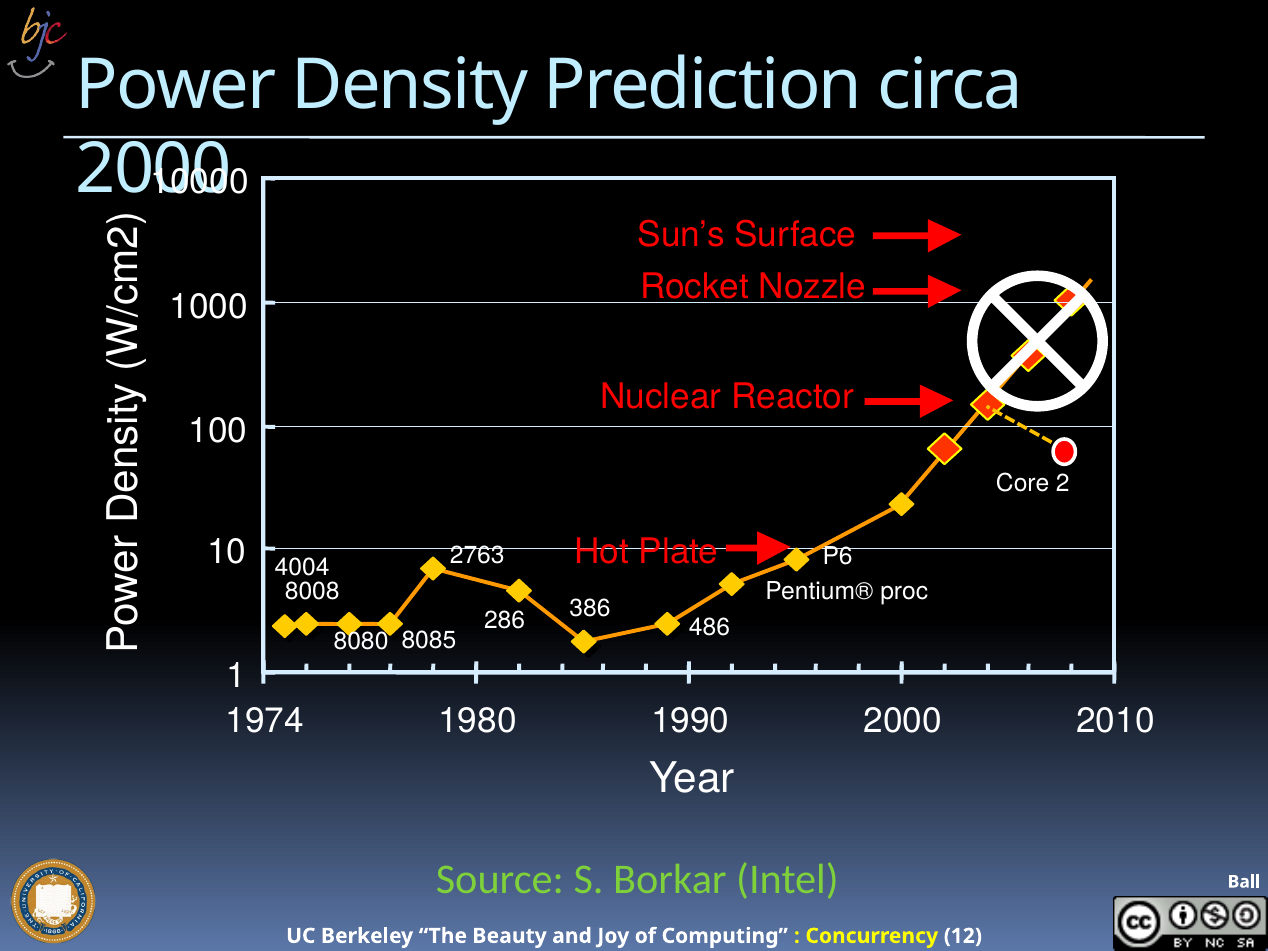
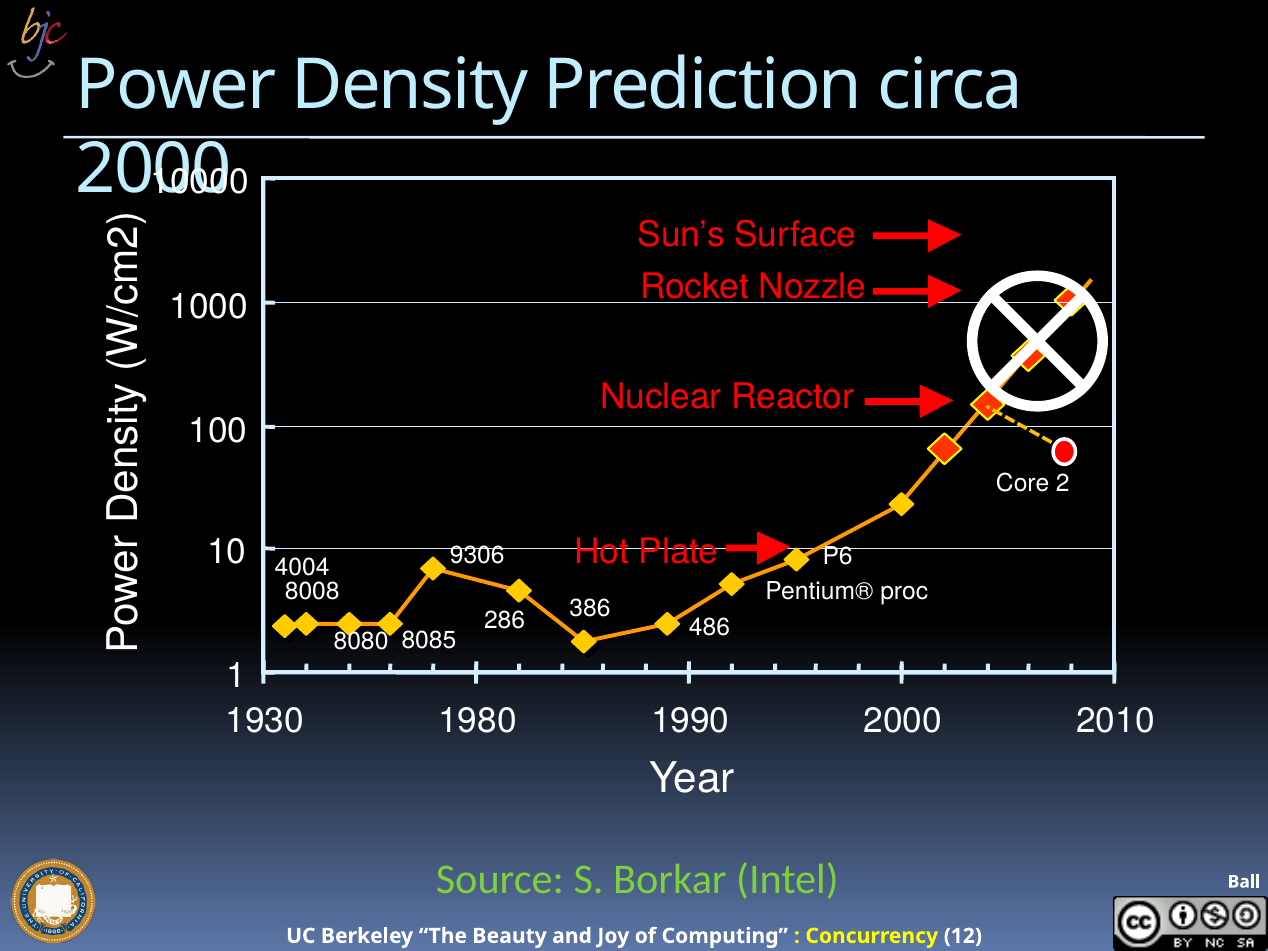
2763: 2763 -> 9306
1974: 1974 -> 1930
